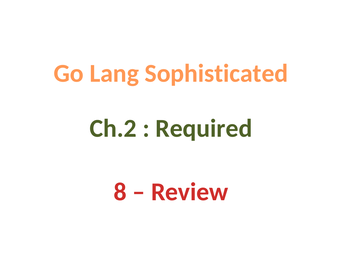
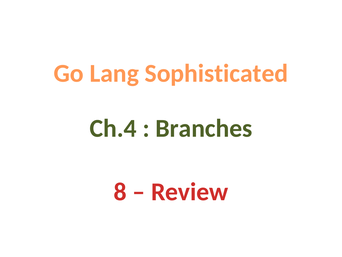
Ch.2: Ch.2 -> Ch.4
Required: Required -> Branches
